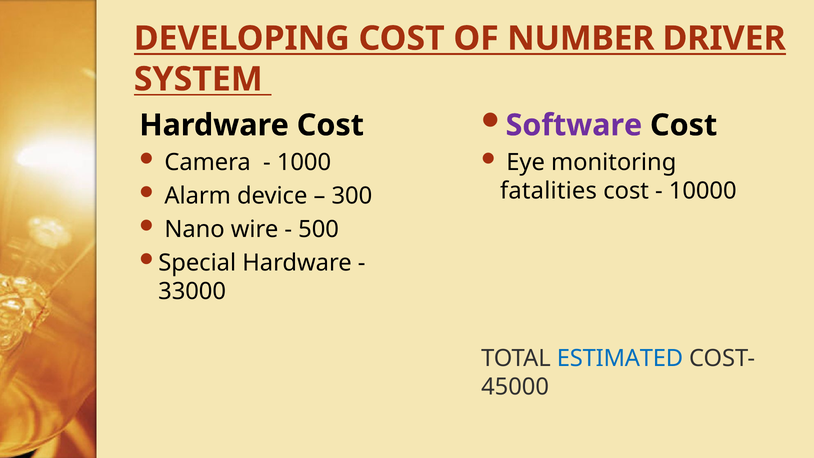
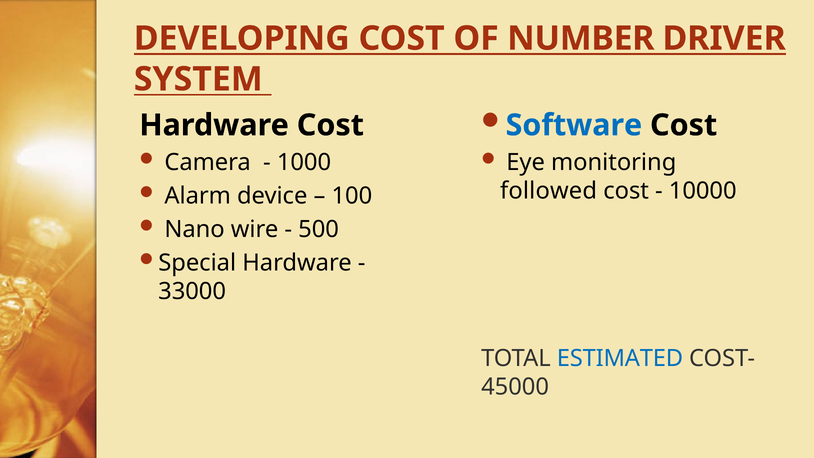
Software colour: purple -> blue
fatalities: fatalities -> followed
300: 300 -> 100
